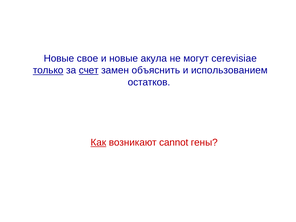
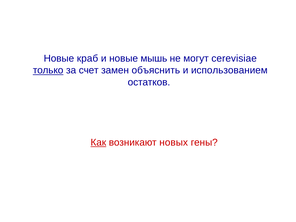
свое: свое -> краб
акула: акула -> мышь
счет underline: present -> none
cannot: cannot -> новых
